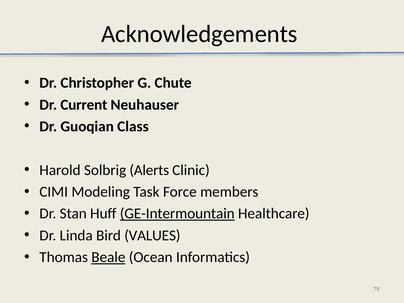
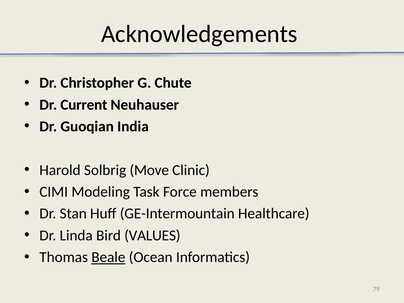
Class: Class -> India
Alerts: Alerts -> Move
GE-Intermountain underline: present -> none
